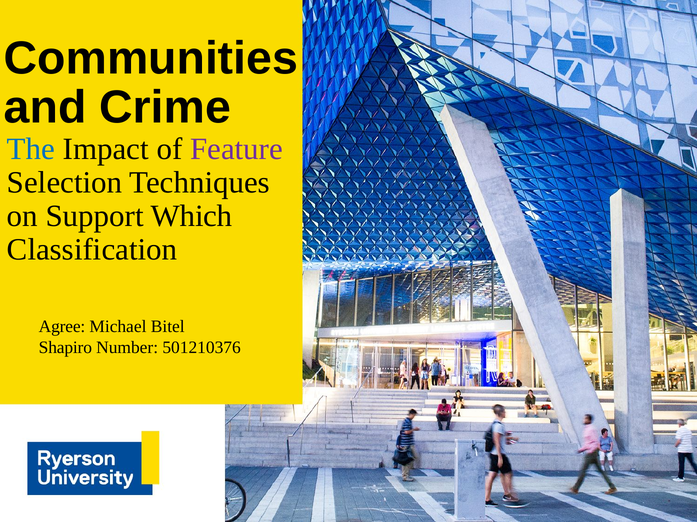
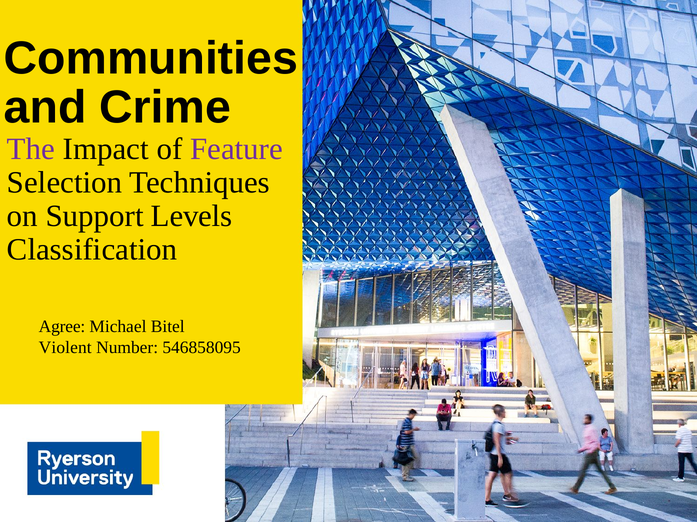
The colour: blue -> purple
Which: Which -> Levels
Shapiro: Shapiro -> Violent
501210376: 501210376 -> 546858095
